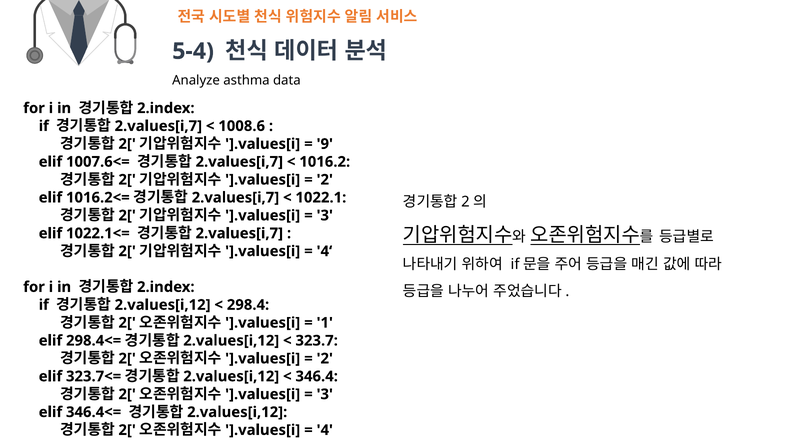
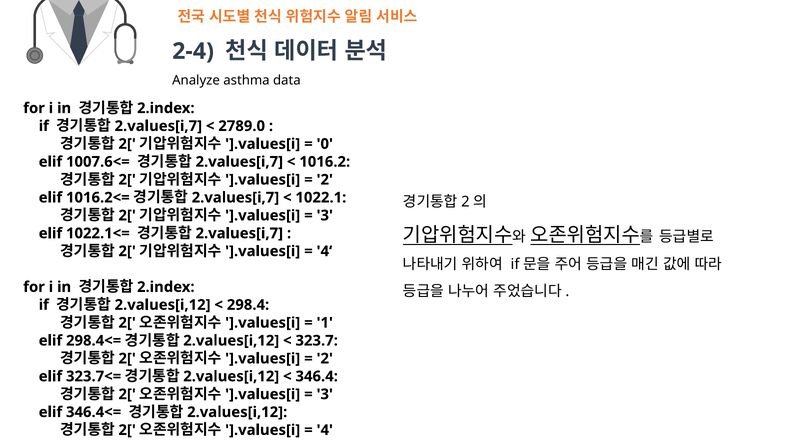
5-4: 5-4 -> 2-4
1008.6: 1008.6 -> 2789.0
9: 9 -> 0
